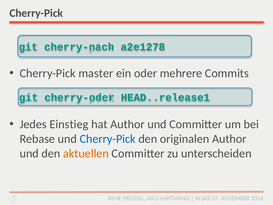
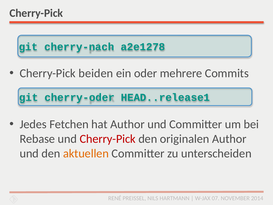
master: master -> beiden
Einstieg: Einstieg -> Fetchen
Cherry-Pick at (108, 139) colour: blue -> red
